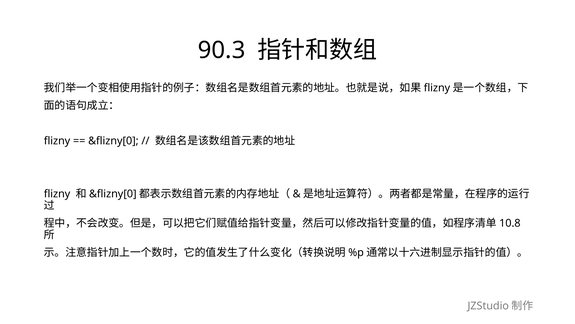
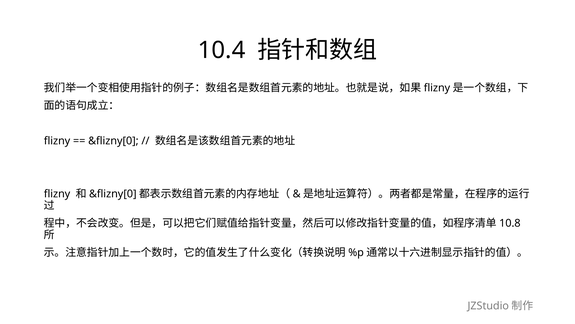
90.3: 90.3 -> 10.4
